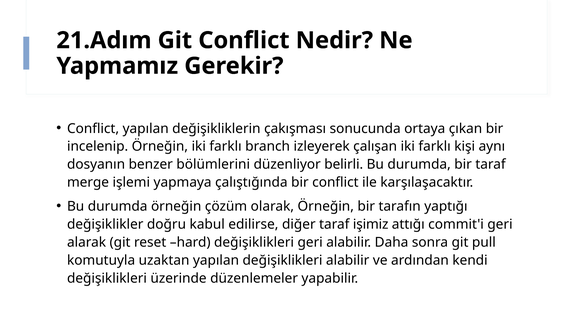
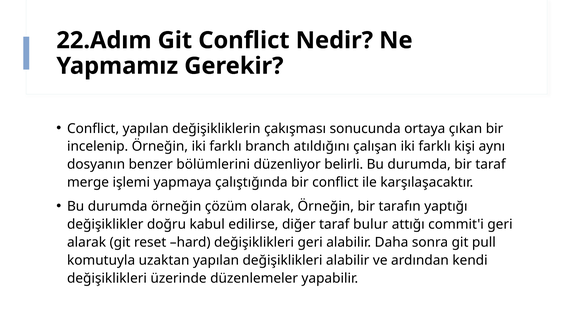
21.Adım: 21.Adım -> 22.Adım
izleyerek: izleyerek -> atıldığını
işimiz: işimiz -> bulur
